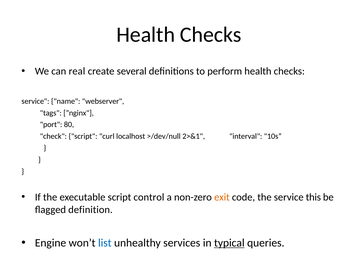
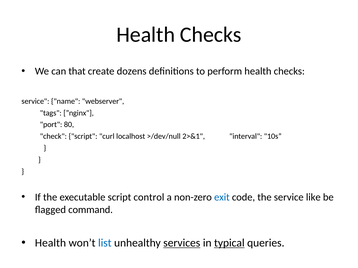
real: real -> that
several: several -> dozens
exit colour: orange -> blue
this: this -> like
definition: definition -> command
Engine at (51, 243): Engine -> Health
services underline: none -> present
